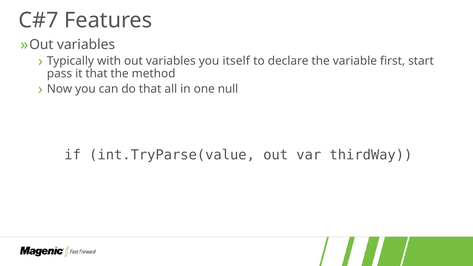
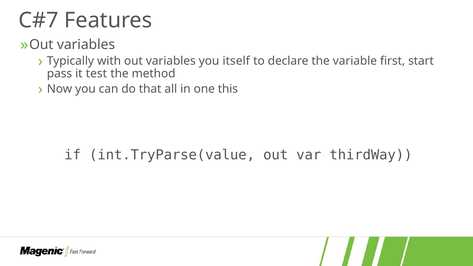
it that: that -> test
null: null -> this
